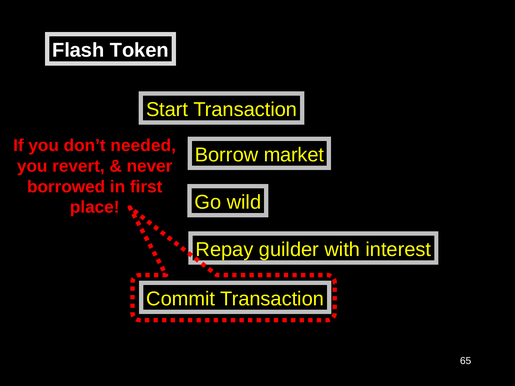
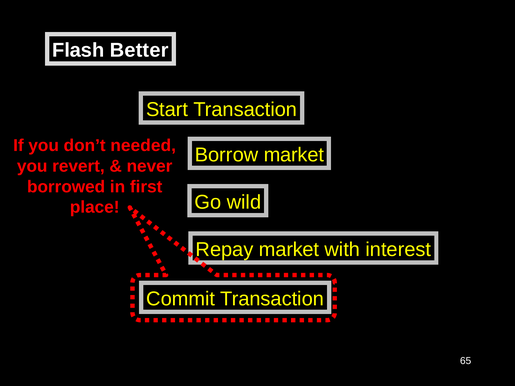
Token: Token -> Better
guilder at (289, 250): guilder -> market
